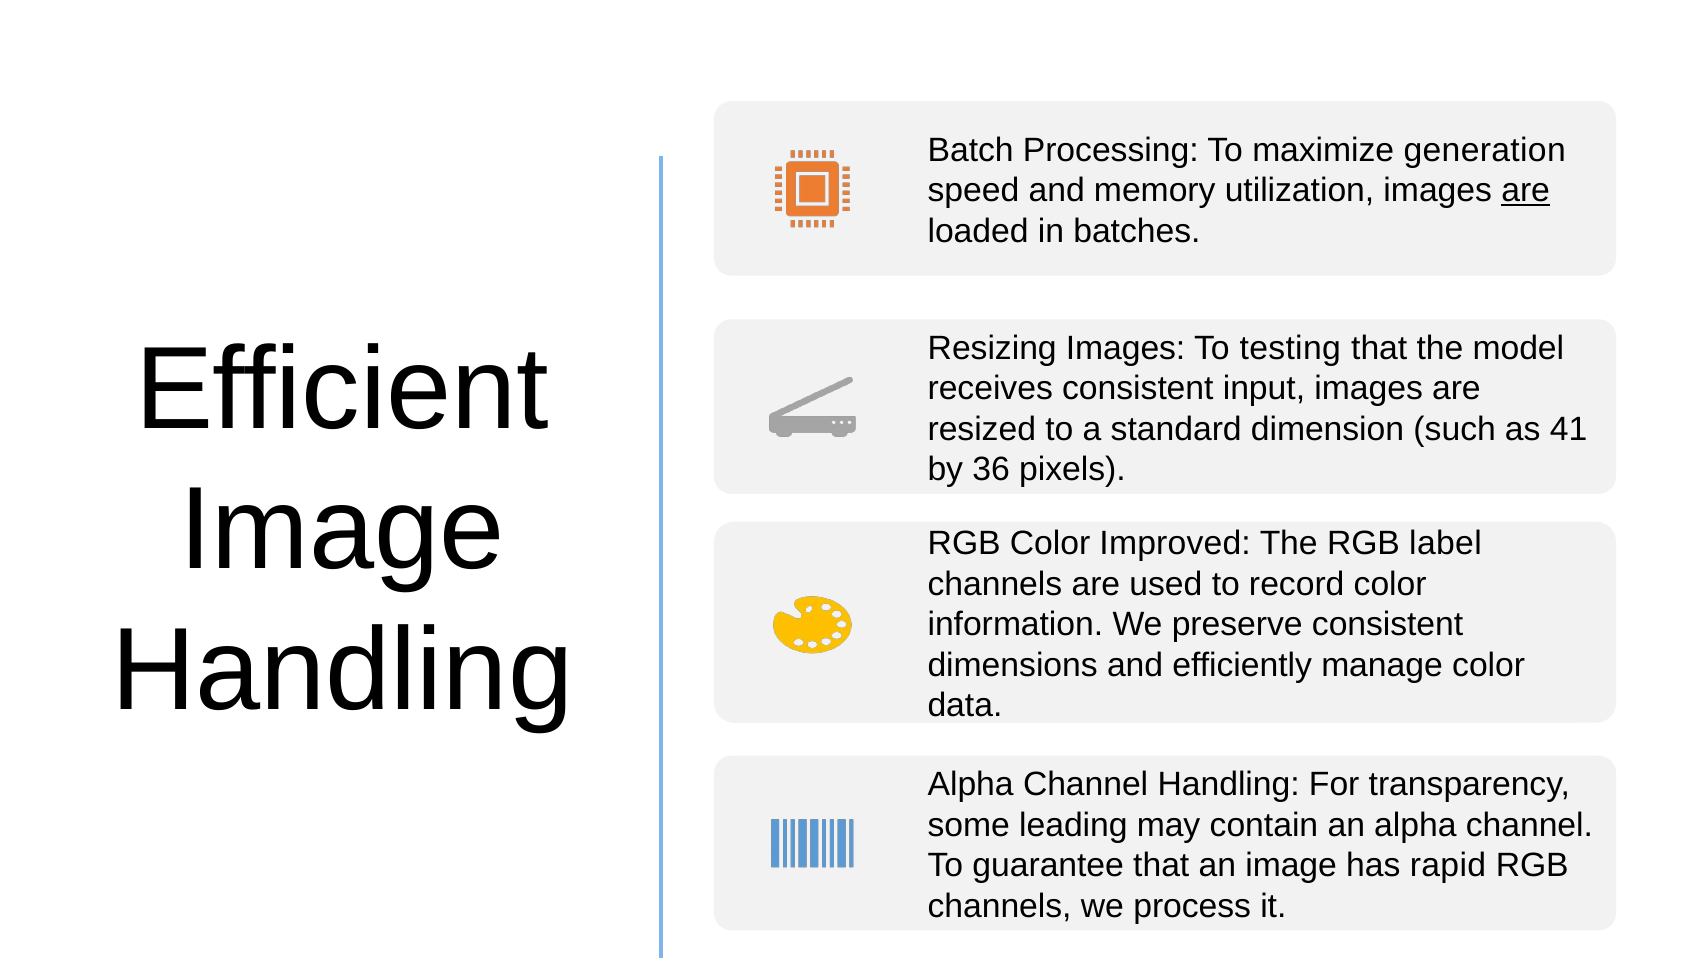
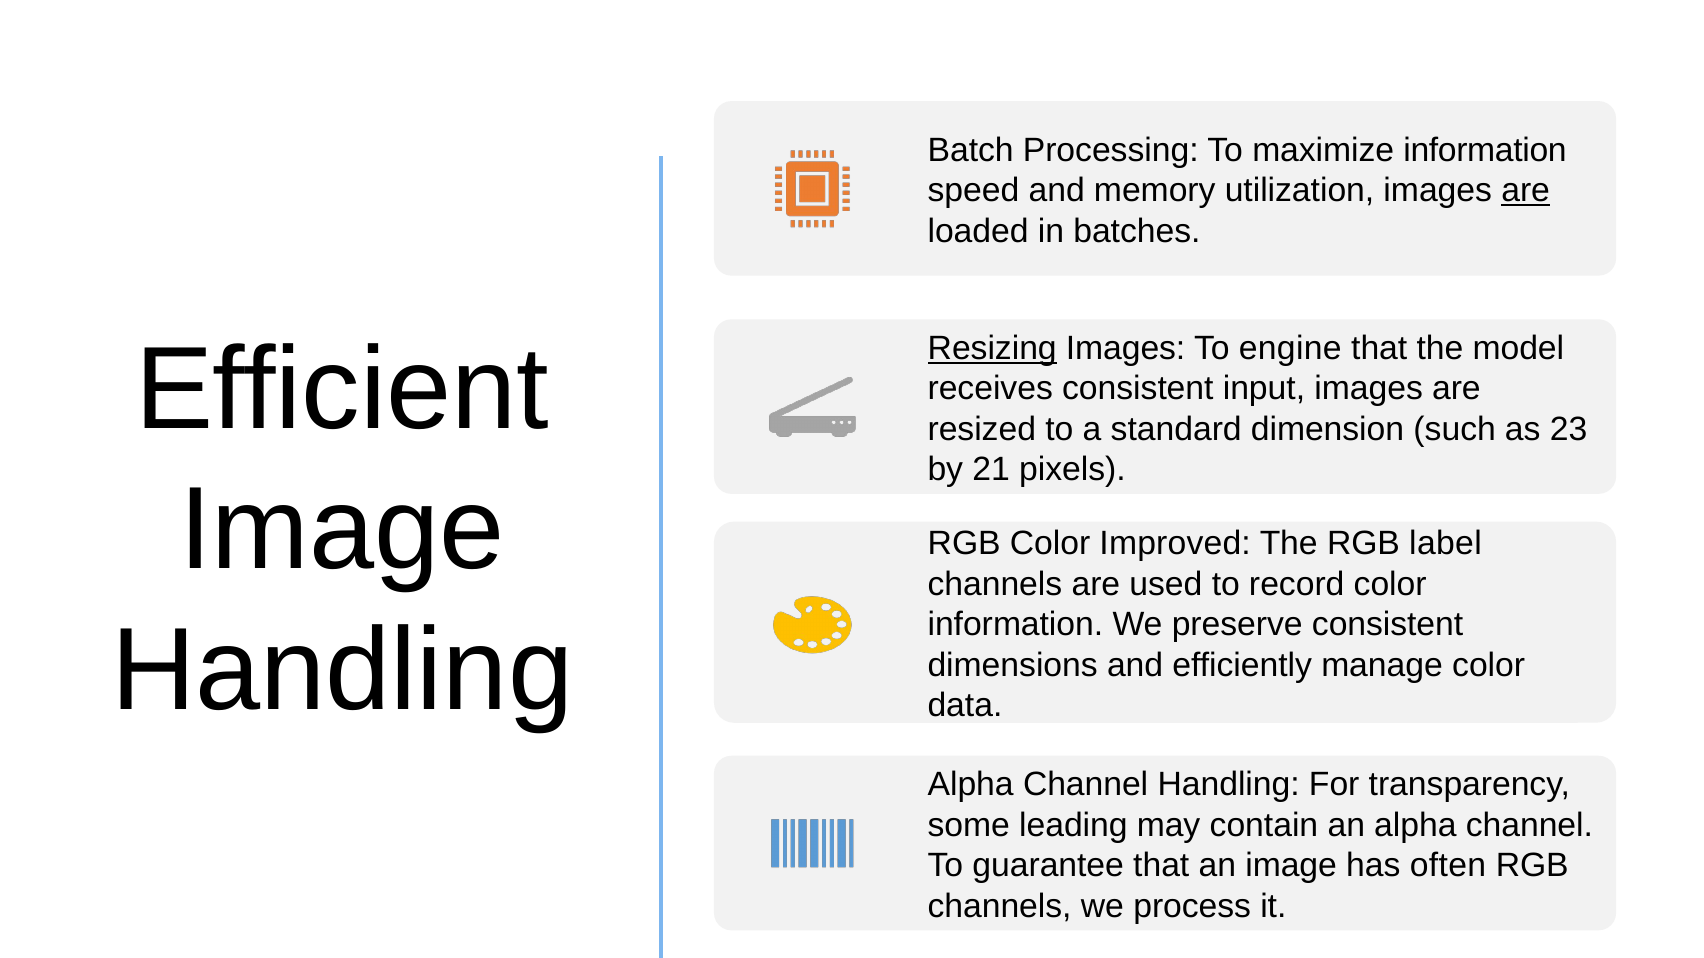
maximize generation: generation -> information
Resizing underline: none -> present
testing: testing -> engine
41: 41 -> 23
36: 36 -> 21
rapid: rapid -> often
